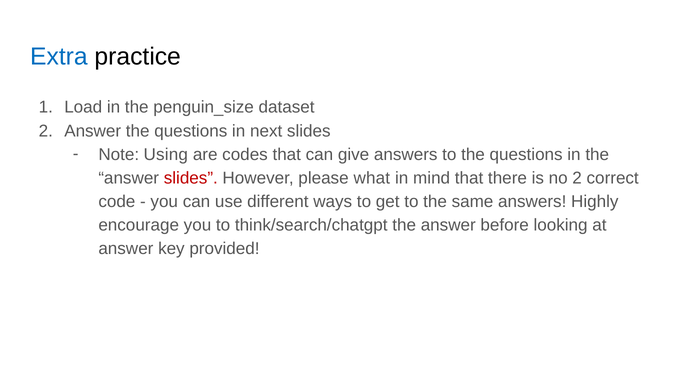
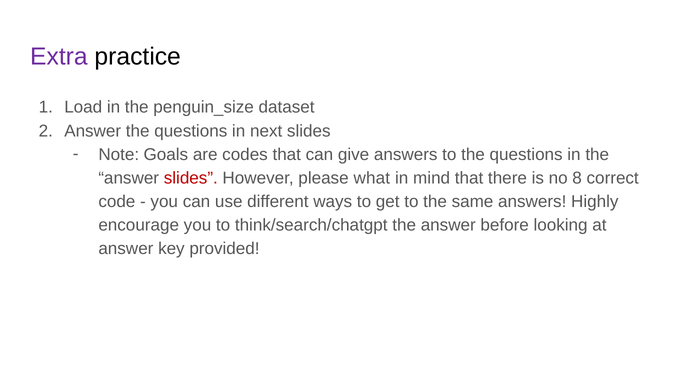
Extra colour: blue -> purple
Using: Using -> Goals
no 2: 2 -> 8
